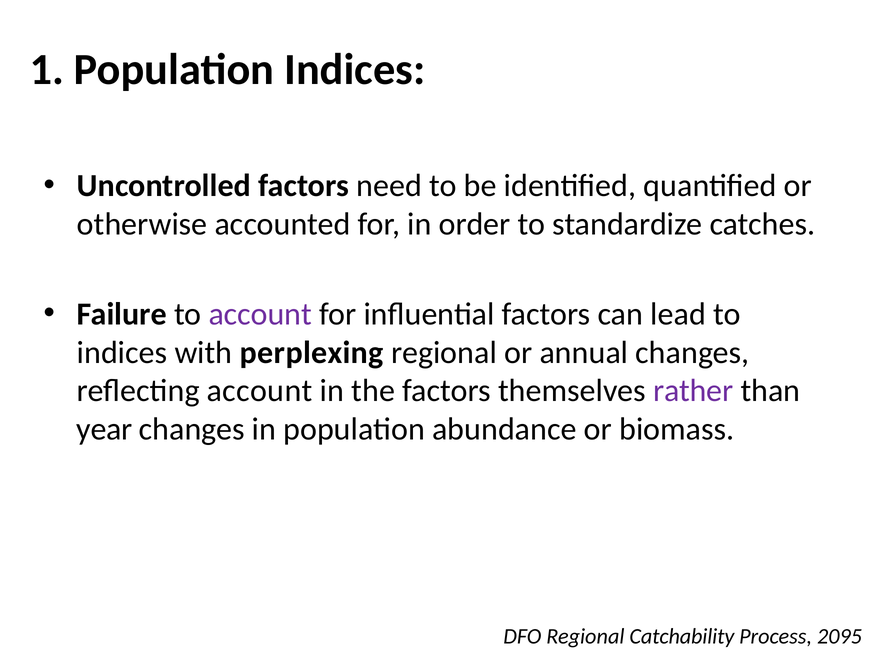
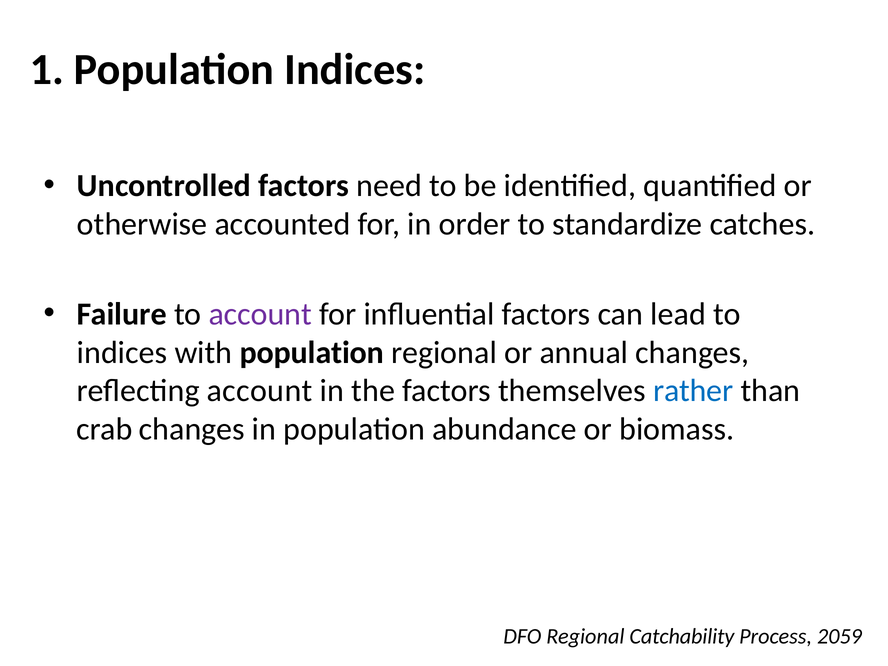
with perplexing: perplexing -> population
rather colour: purple -> blue
year: year -> crab
2095: 2095 -> 2059
